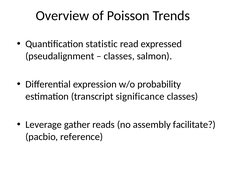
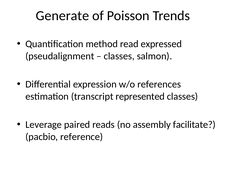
Overview: Overview -> Generate
statistic: statistic -> method
probability: probability -> references
significance: significance -> represented
gather: gather -> paired
